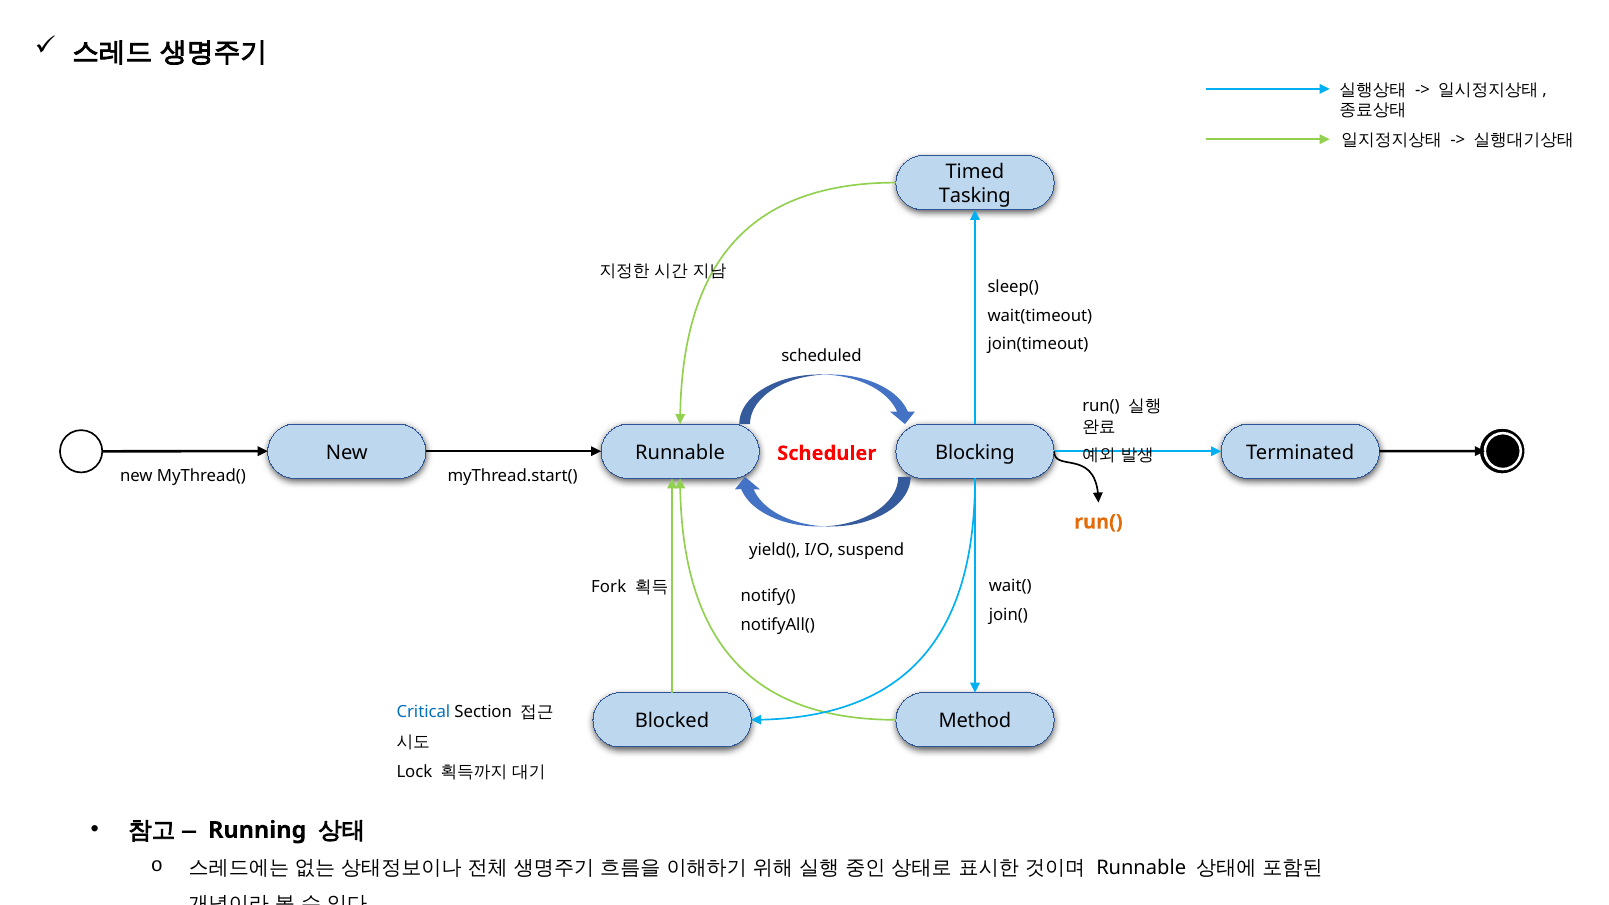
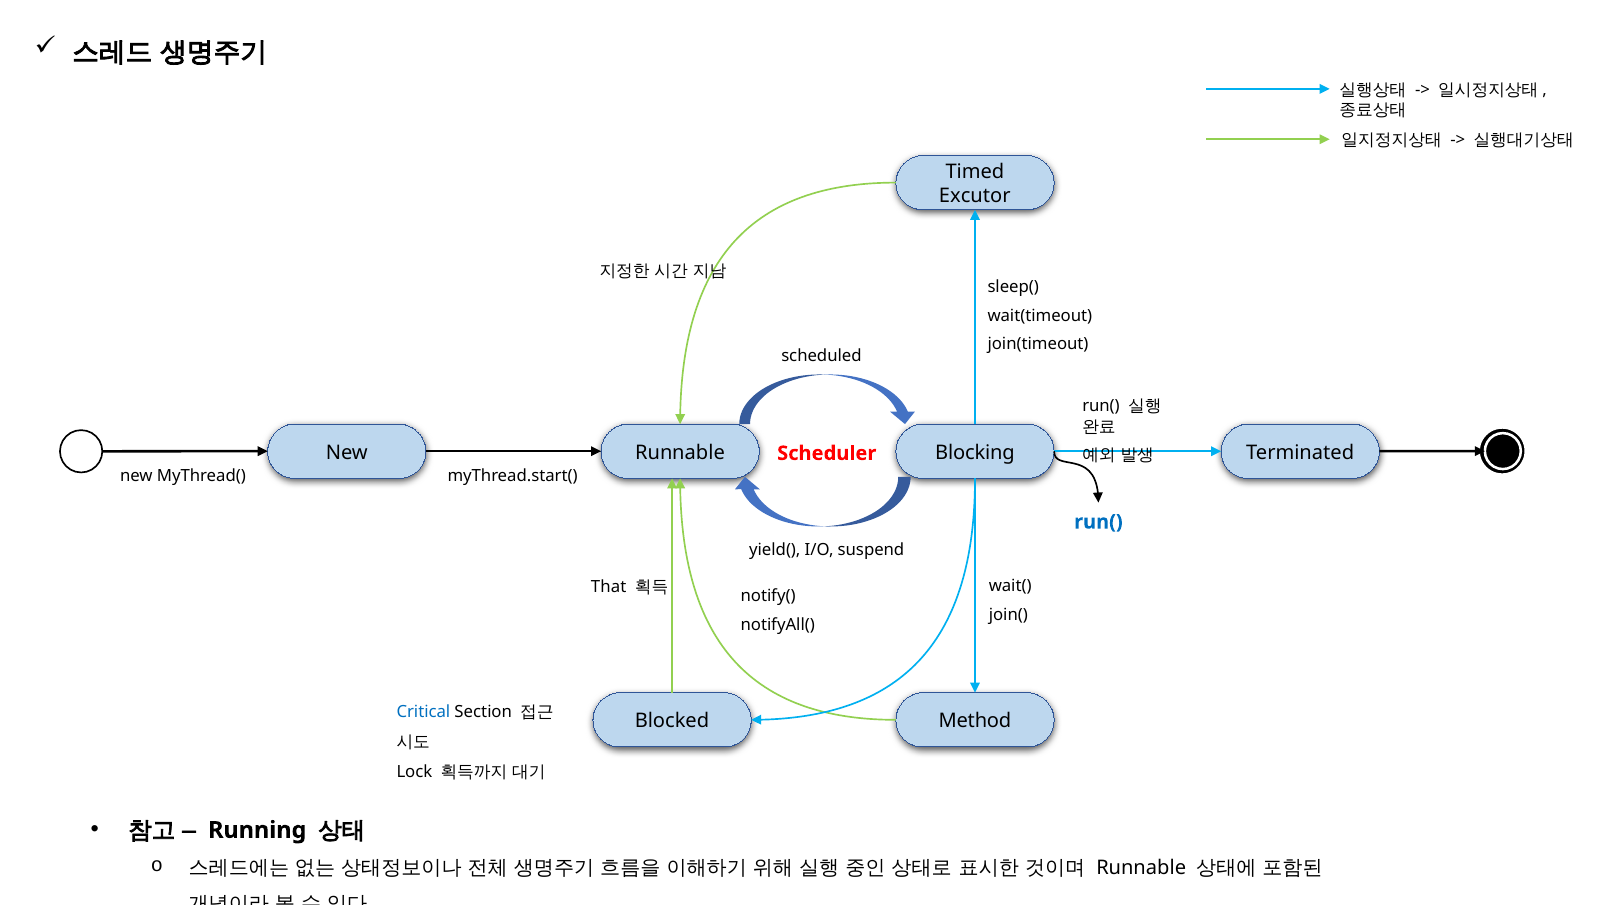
Tasking: Tasking -> Excutor
run( at (1098, 522) colour: orange -> blue
Fork: Fork -> That
